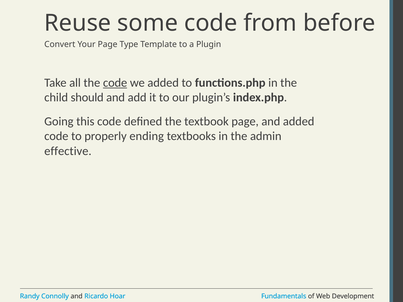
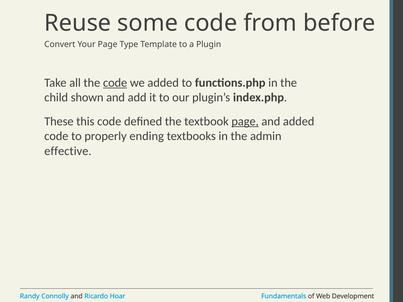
should: should -> shown
Going: Going -> These
page at (245, 122) underline: none -> present
